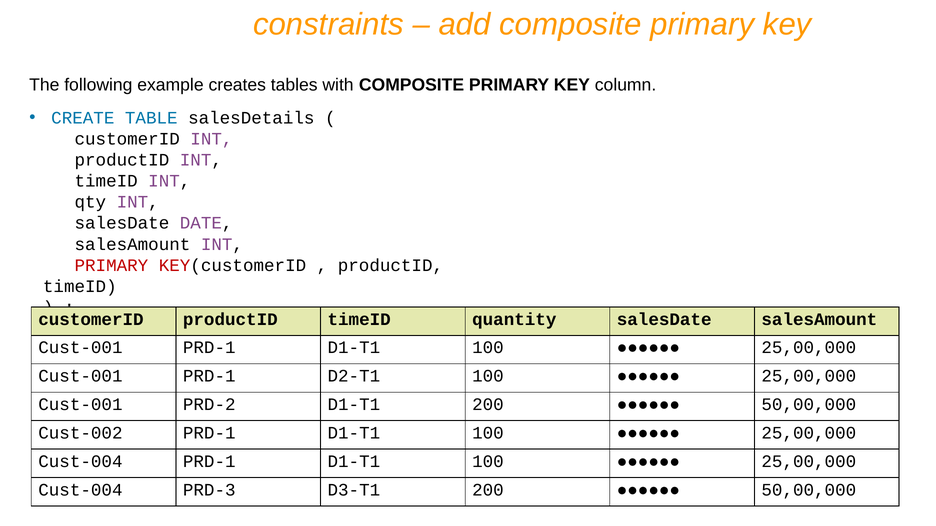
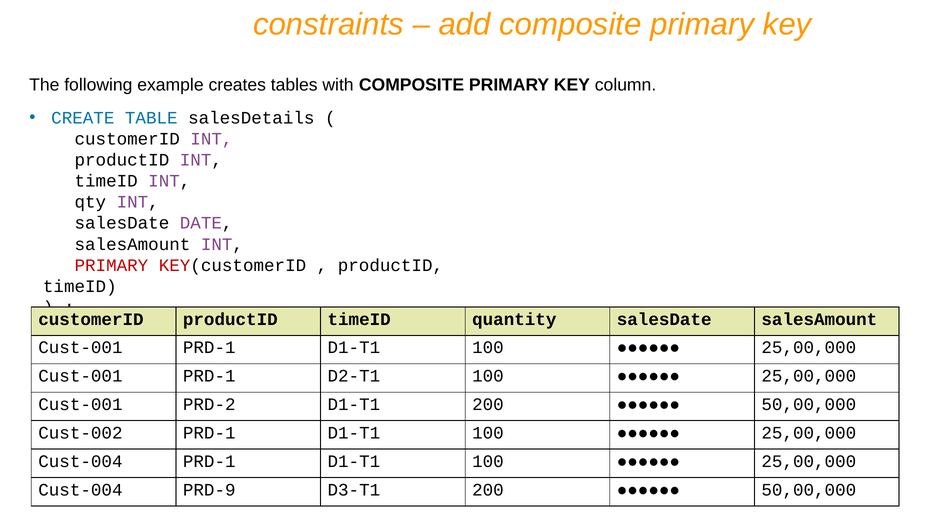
PRD-3: PRD-3 -> PRD-9
